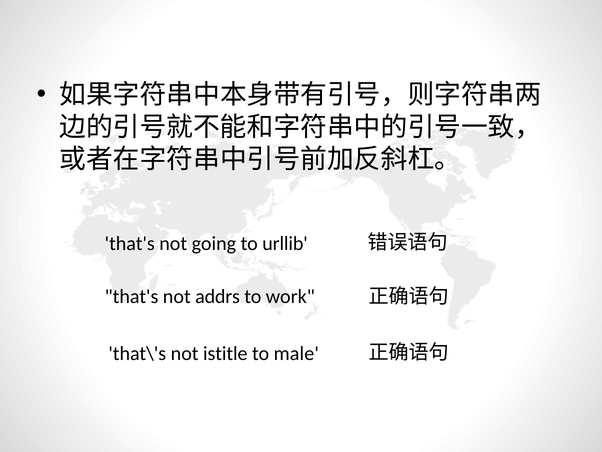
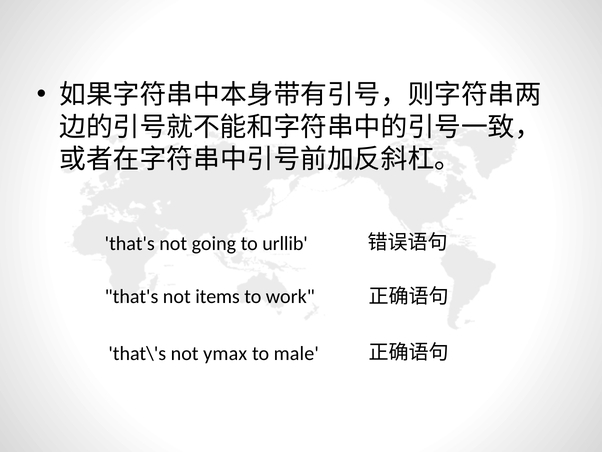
addrs: addrs -> items
istitle: istitle -> ymax
